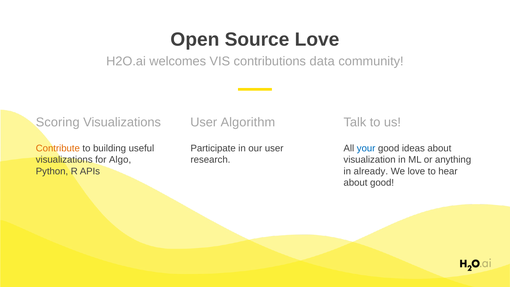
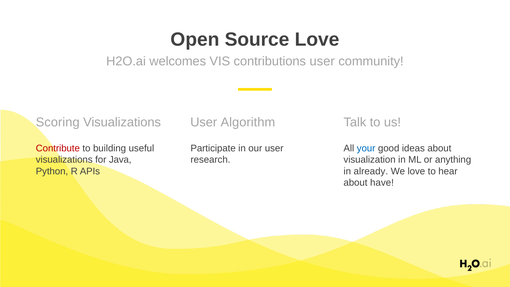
contributions data: data -> user
Contribute colour: orange -> red
Algo: Algo -> Java
about good: good -> have
